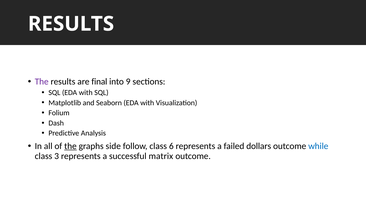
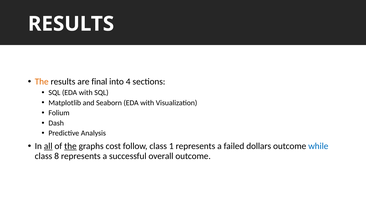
The at (42, 82) colour: purple -> orange
9: 9 -> 4
all underline: none -> present
side: side -> cost
6: 6 -> 1
3: 3 -> 8
matrix: matrix -> overall
